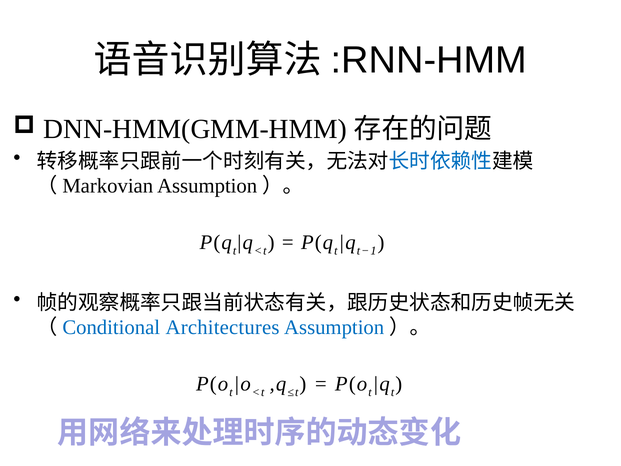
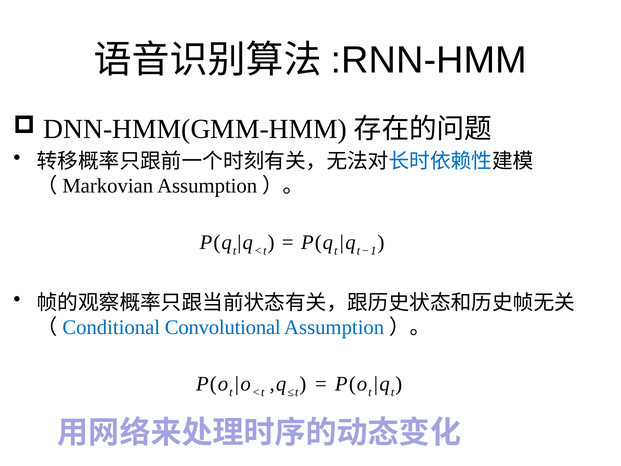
Architectures: Architectures -> Convolutional
